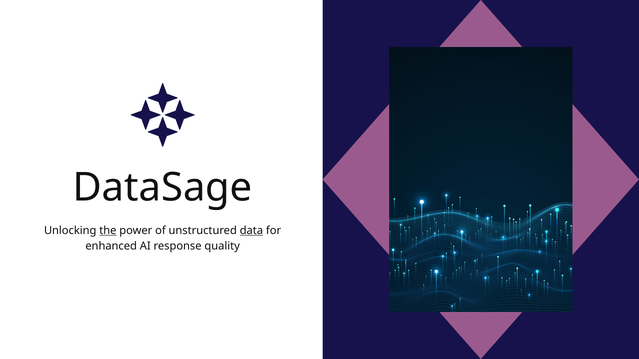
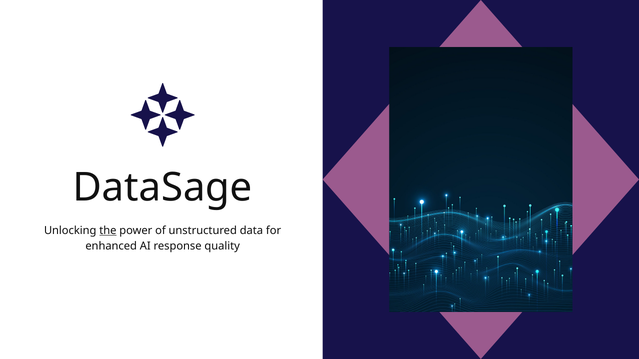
data underline: present -> none
